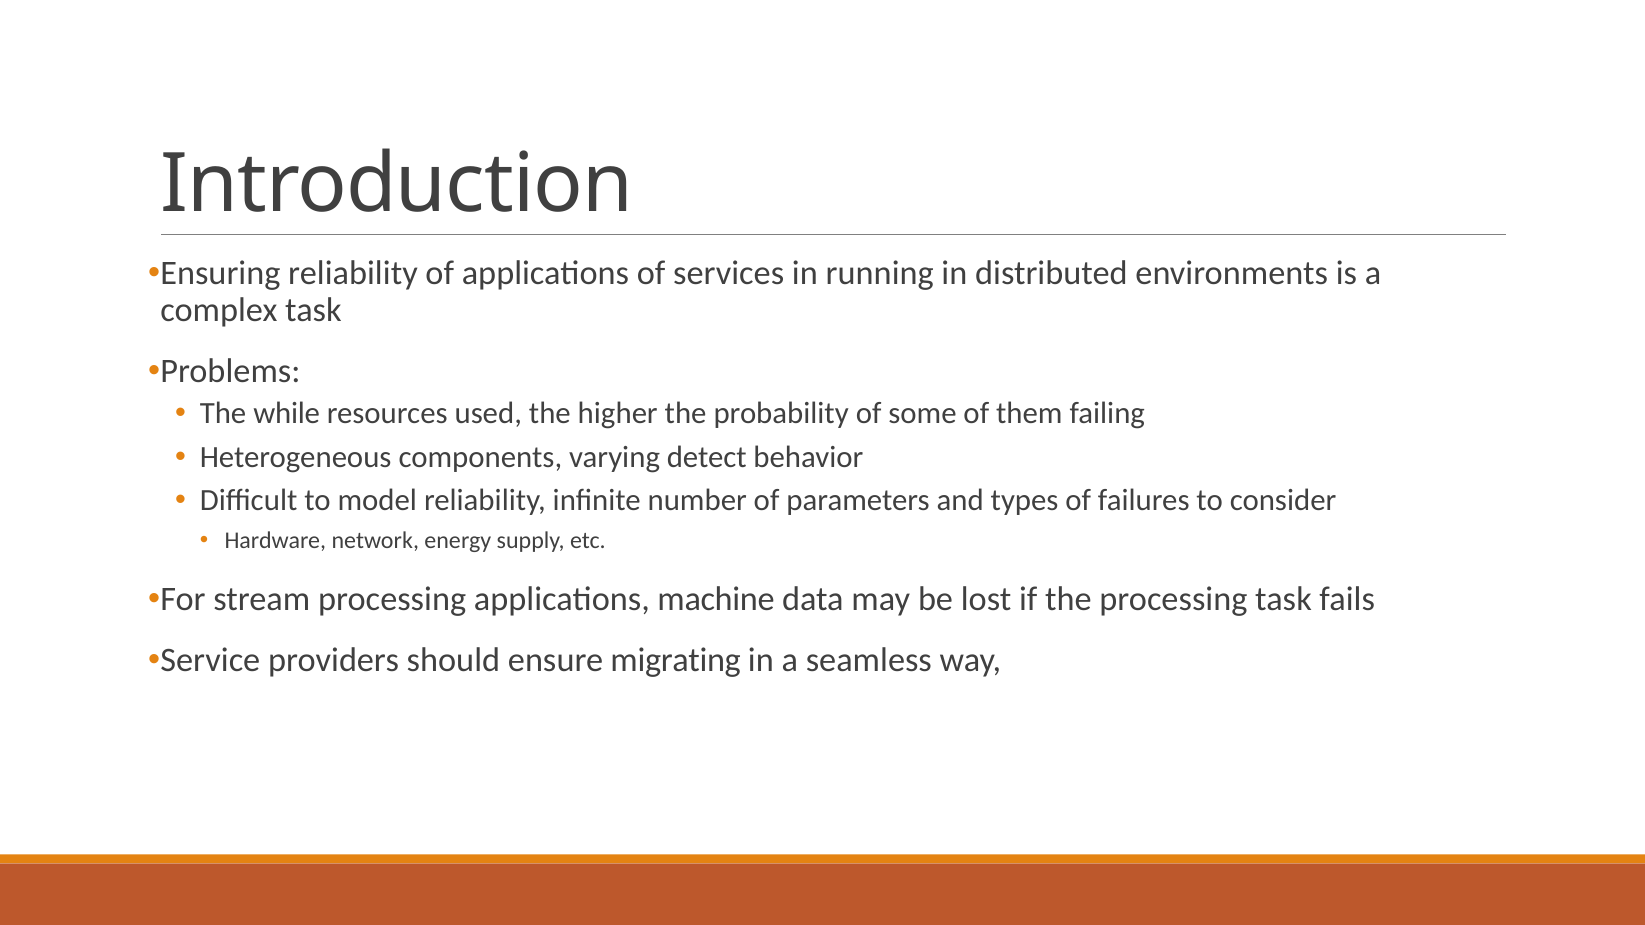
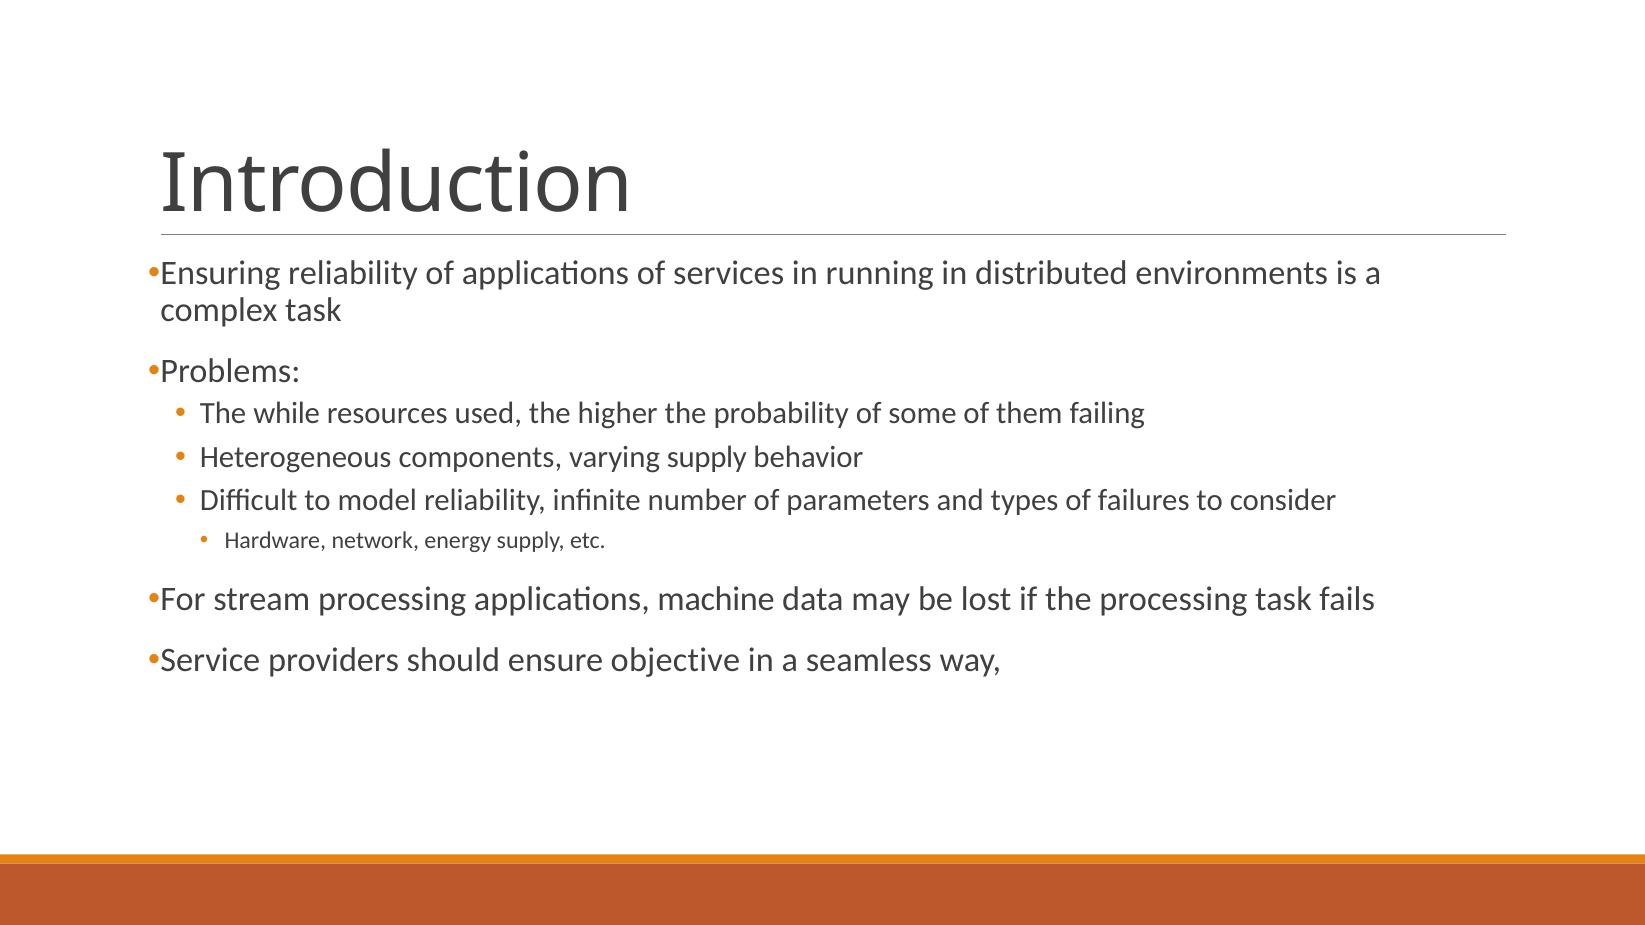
varying detect: detect -> supply
migrating: migrating -> objective
